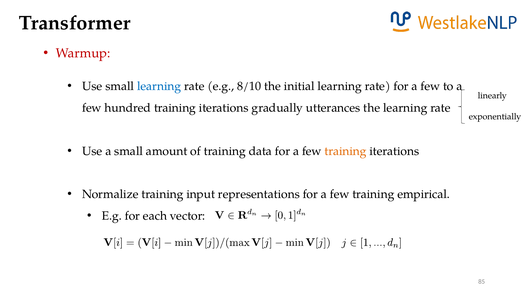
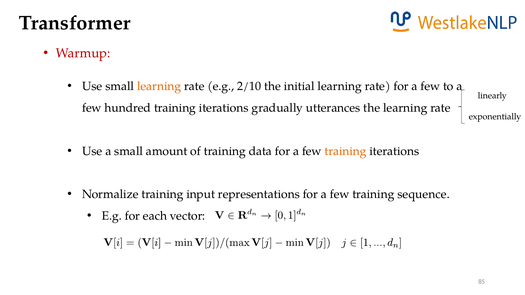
learning at (159, 86) colour: blue -> orange
8/10: 8/10 -> 2/10
empirical: empirical -> sequence
